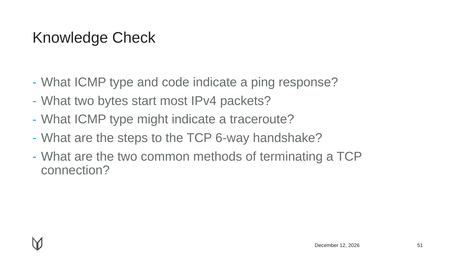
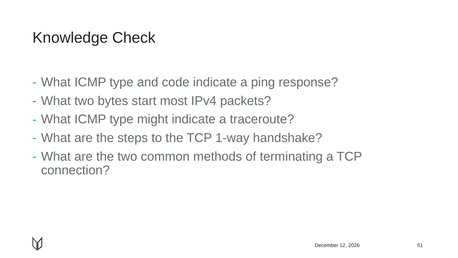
6-way: 6-way -> 1-way
